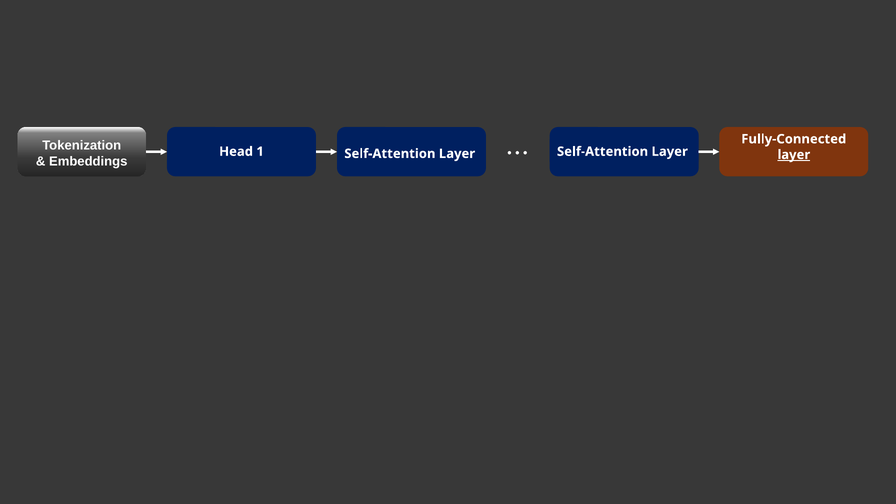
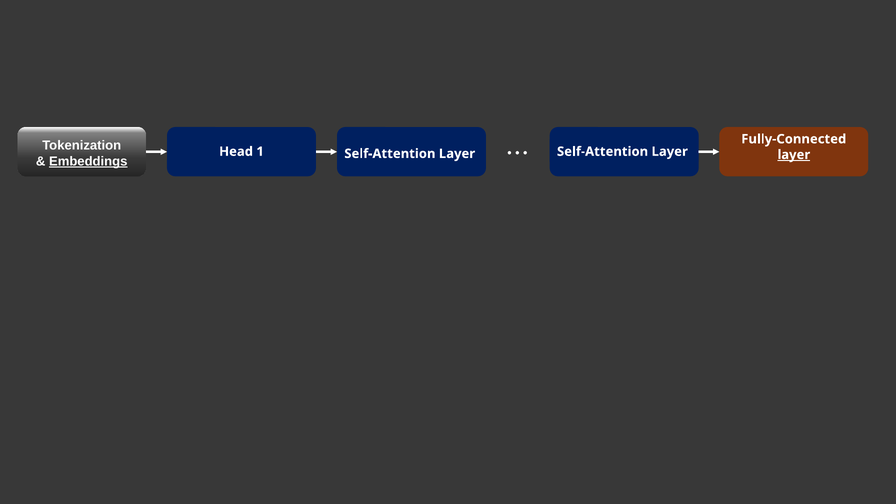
Embeddings underline: none -> present
